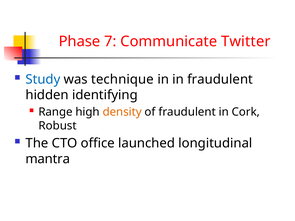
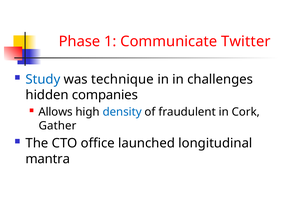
7: 7 -> 1
in fraudulent: fraudulent -> challenges
identifying: identifying -> companies
Range: Range -> Allows
density colour: orange -> blue
Robust: Robust -> Gather
